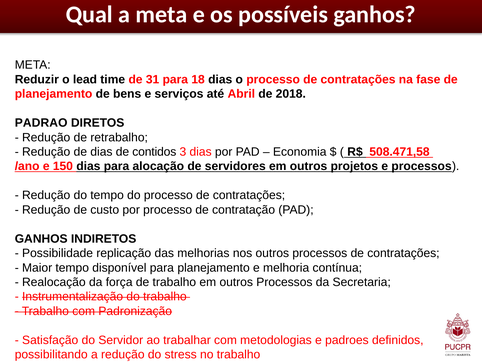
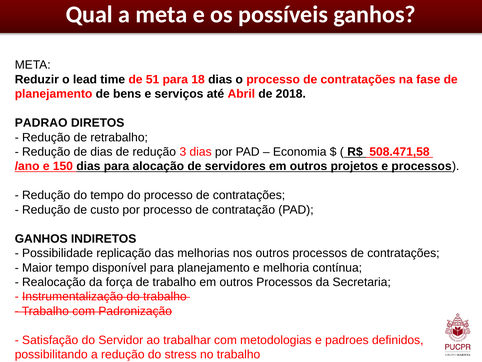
31: 31 -> 51
de contidos: contidos -> redução
